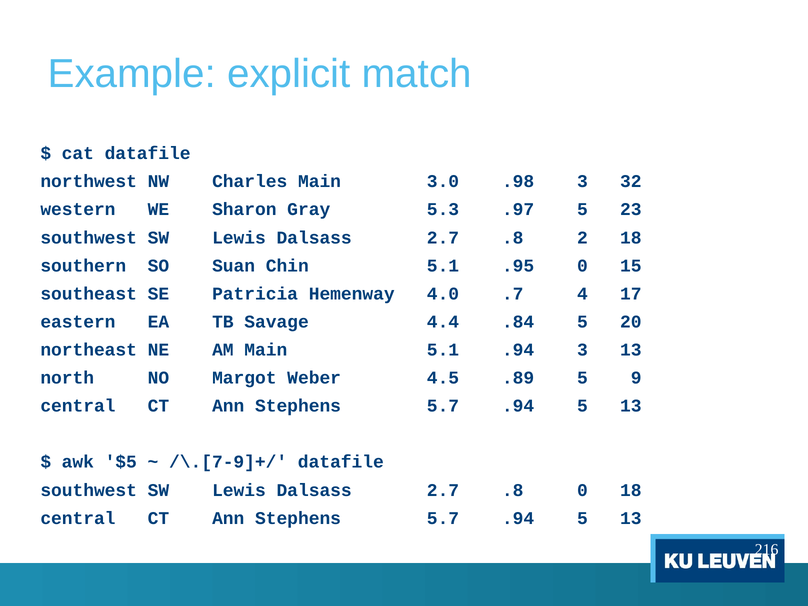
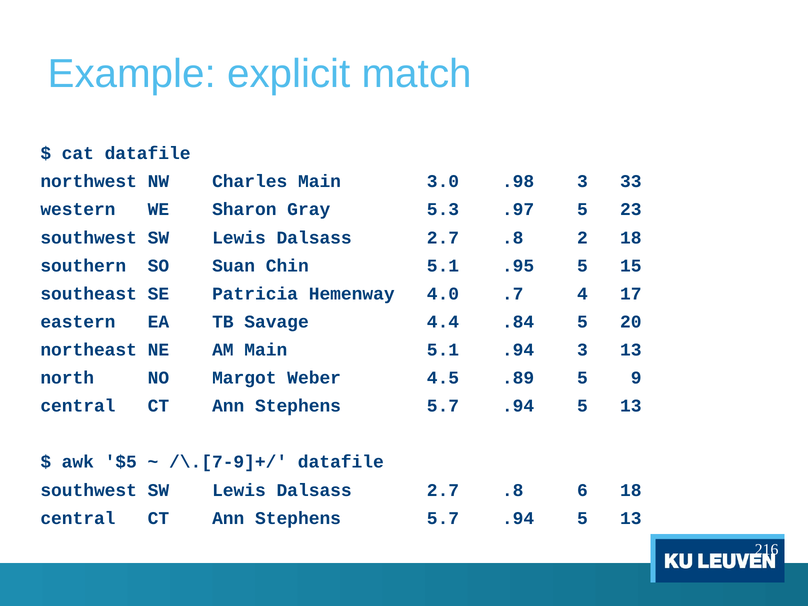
32: 32 -> 33
.95 0: 0 -> 5
.8 0: 0 -> 6
